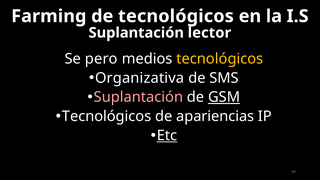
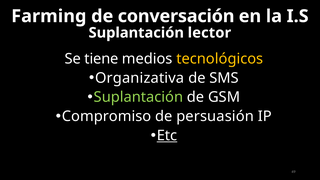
de tecnológicos: tecnológicos -> conversación
pero: pero -> tiene
Suplantación at (138, 97) colour: pink -> light green
GSM underline: present -> none
Tecnológicos at (107, 116): Tecnológicos -> Compromiso
apariencias: apariencias -> persuasión
